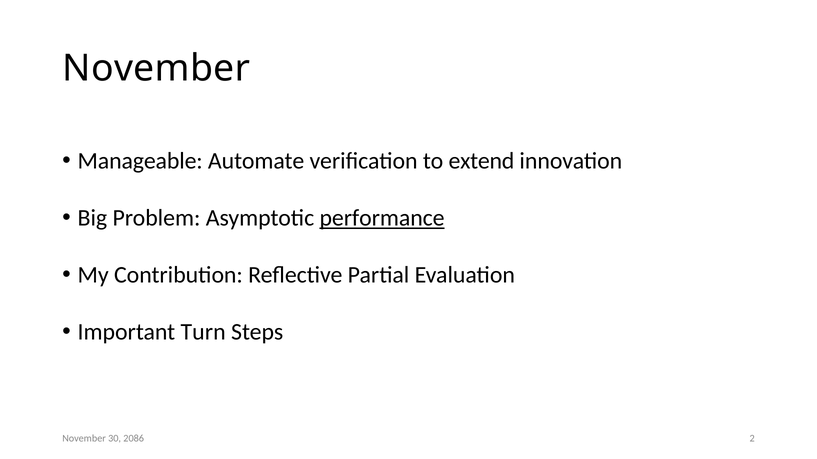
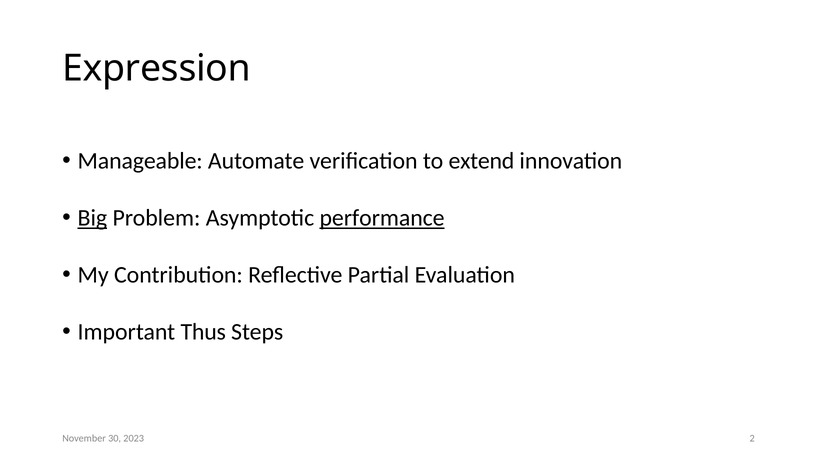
November at (156, 69): November -> Expression
Big underline: none -> present
Turn: Turn -> Thus
2086: 2086 -> 2023
